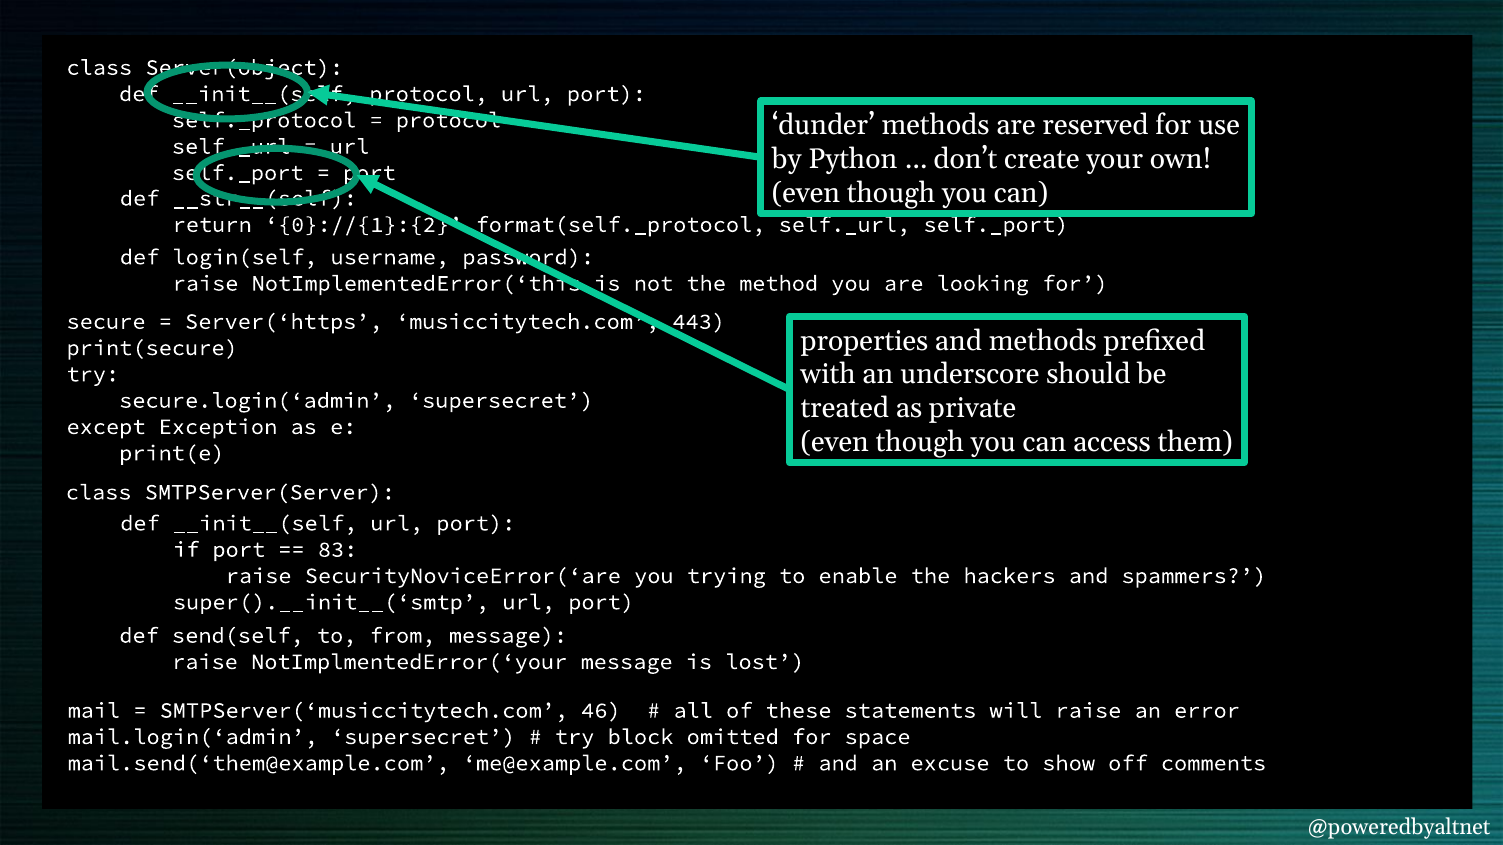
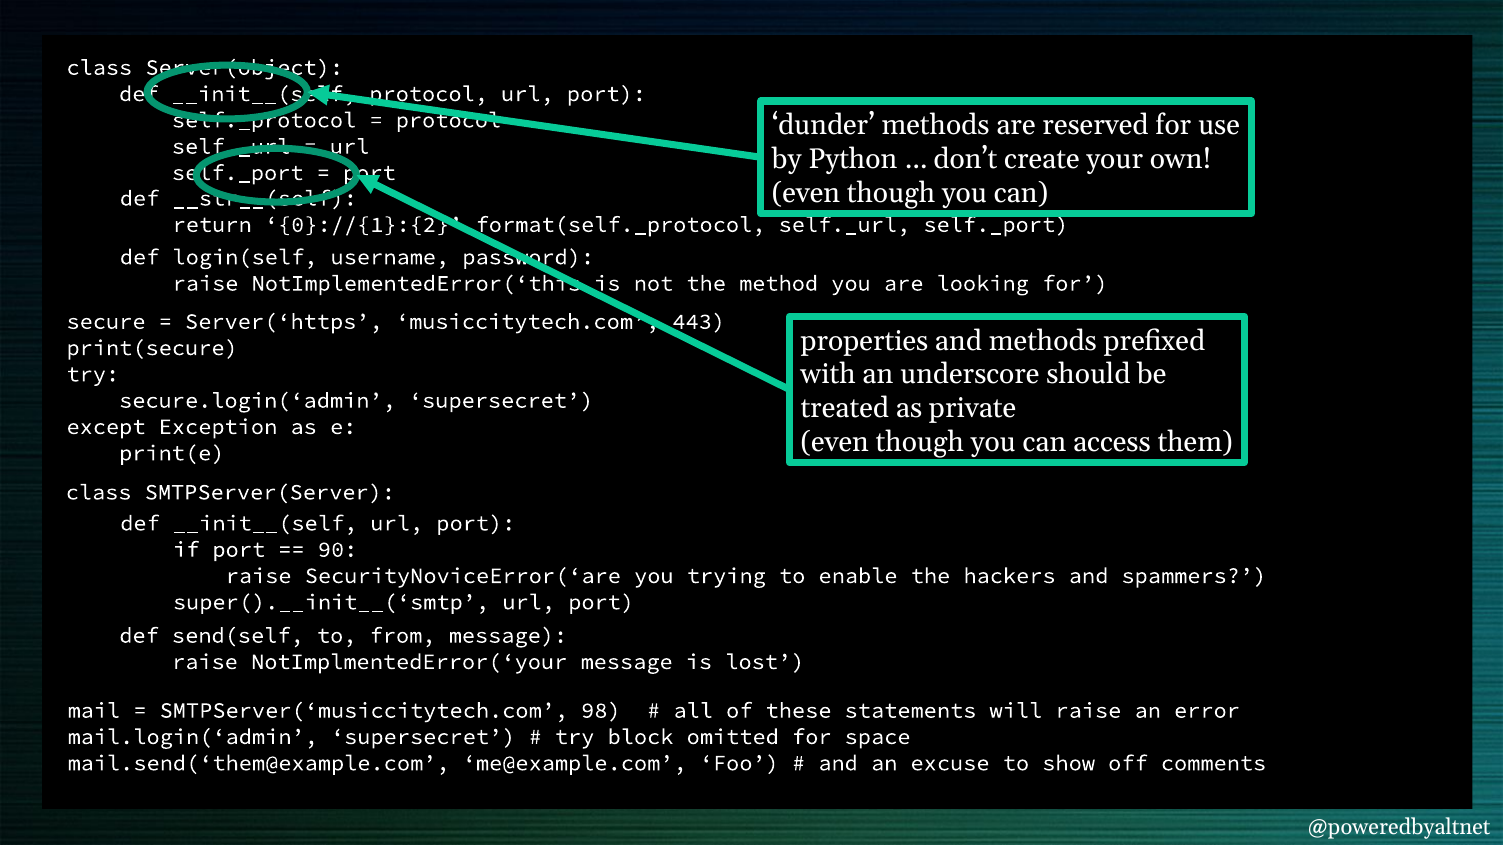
83: 83 -> 90
46: 46 -> 98
